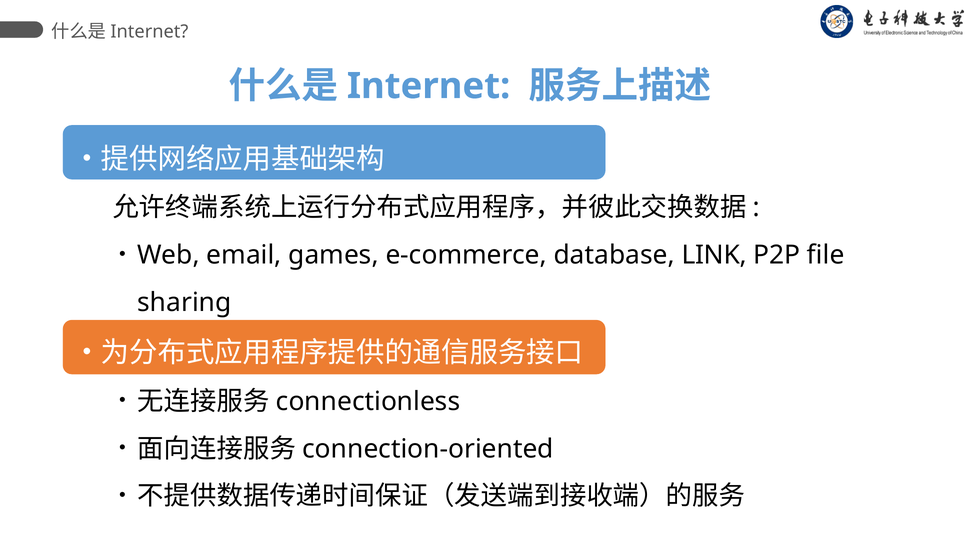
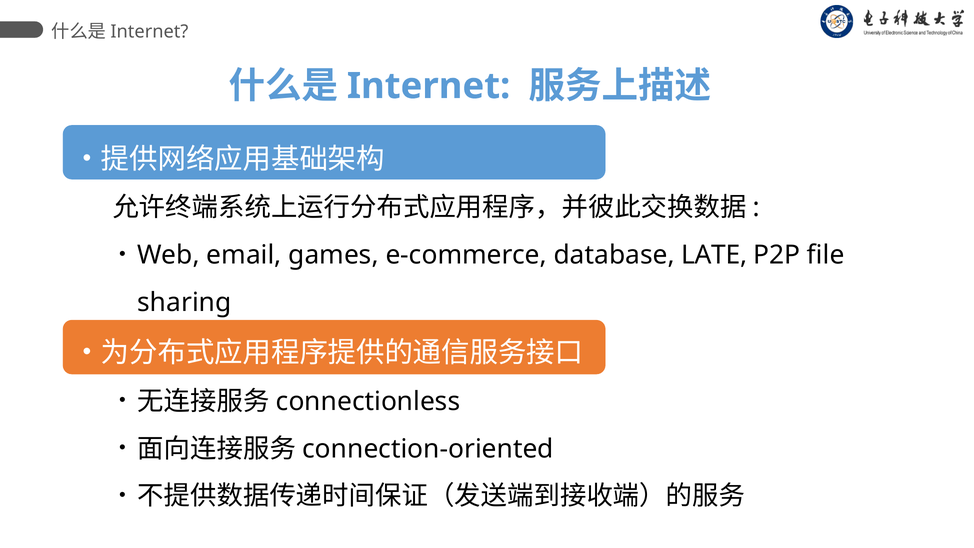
LINK: LINK -> LATE
